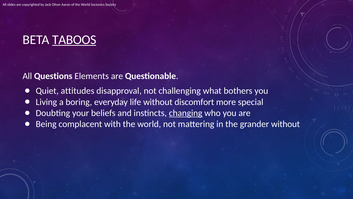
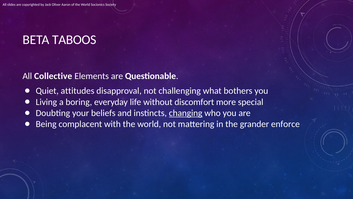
TABOOS underline: present -> none
Questions: Questions -> Collective
grander without: without -> enforce
